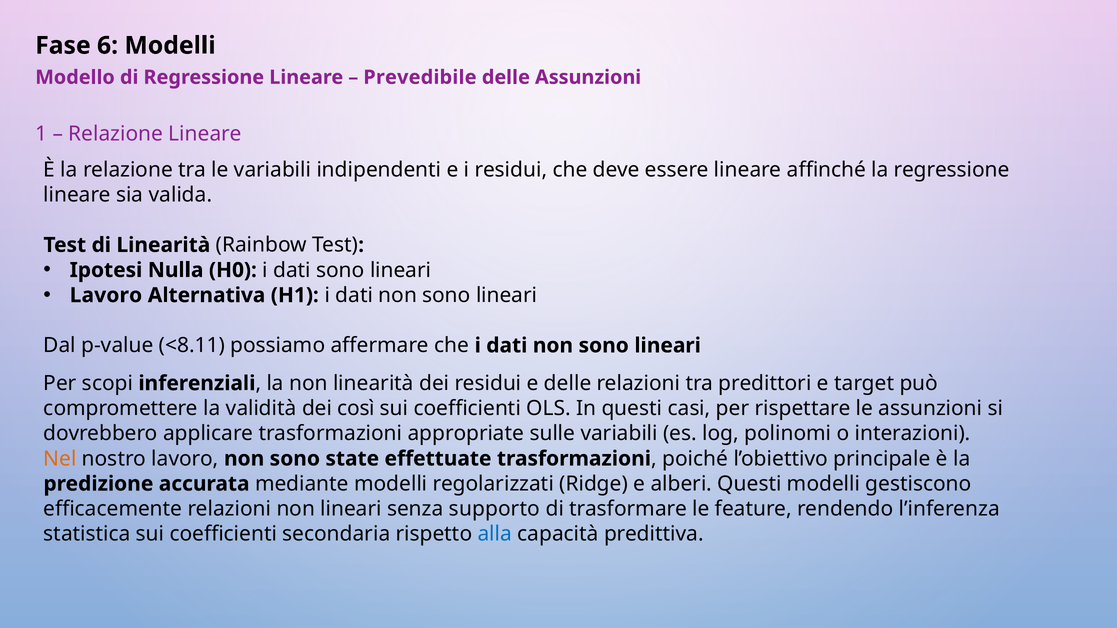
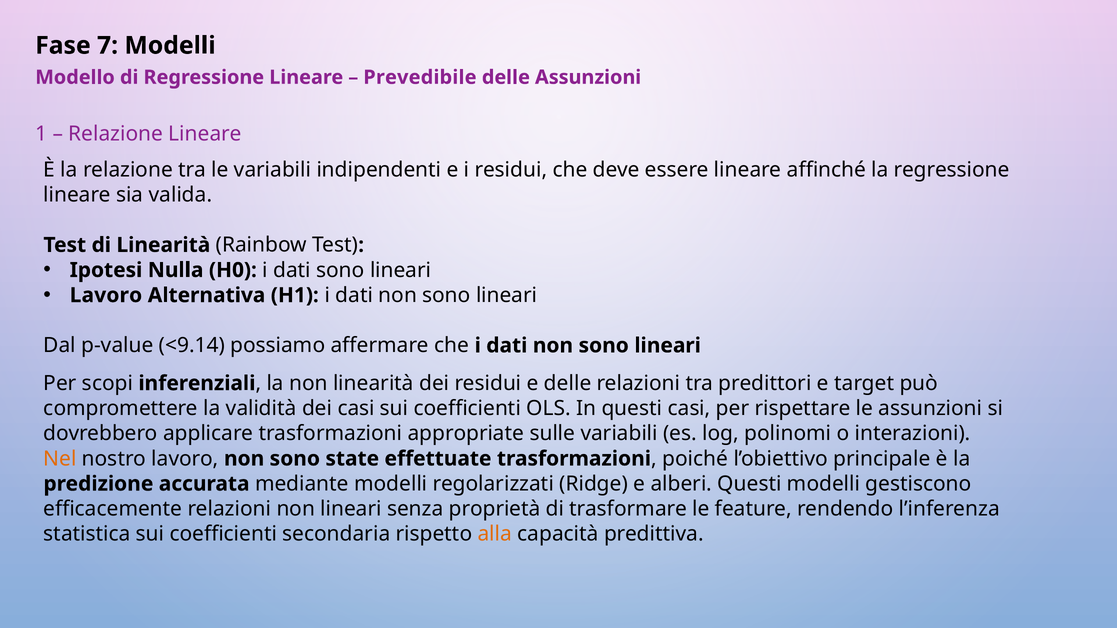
6: 6 -> 7
<8.11: <8.11 -> <9.14
dei così: così -> casi
supporto: supporto -> proprietà
alla colour: blue -> orange
